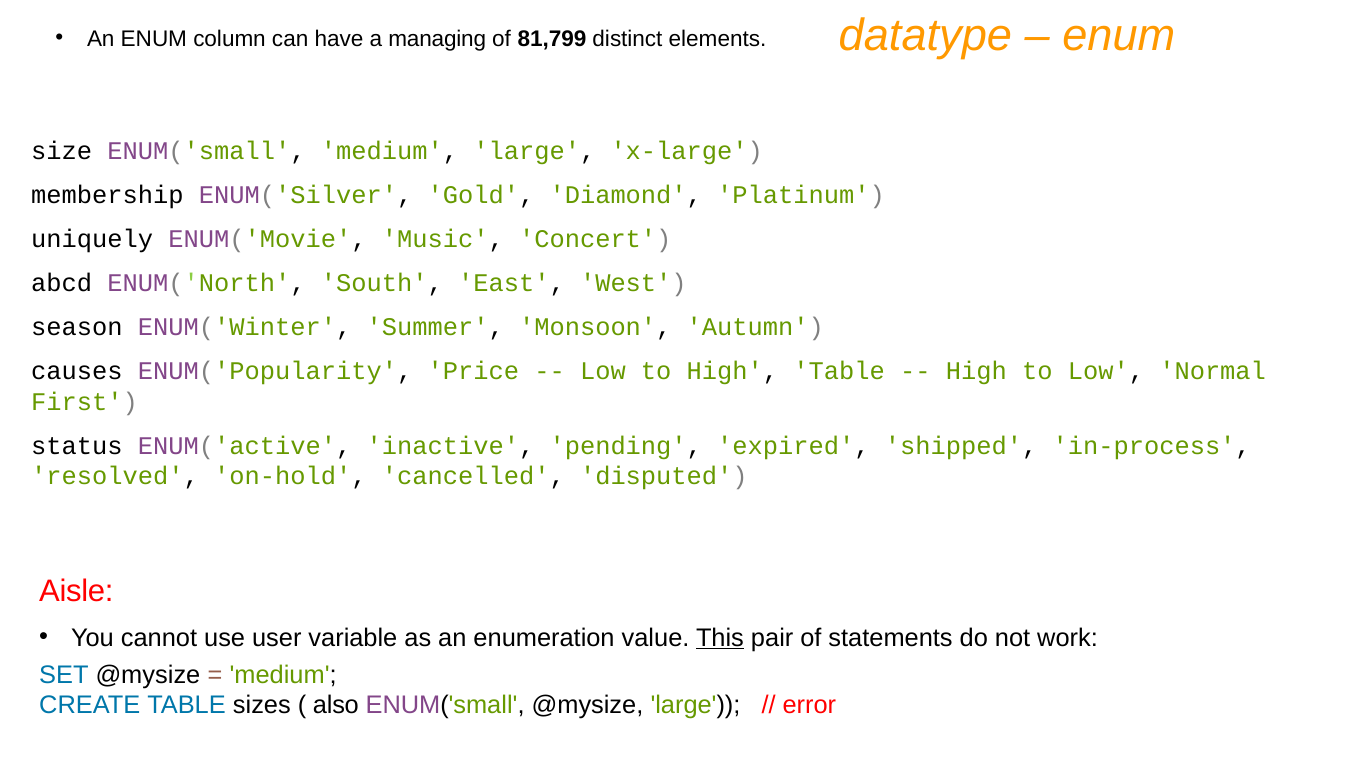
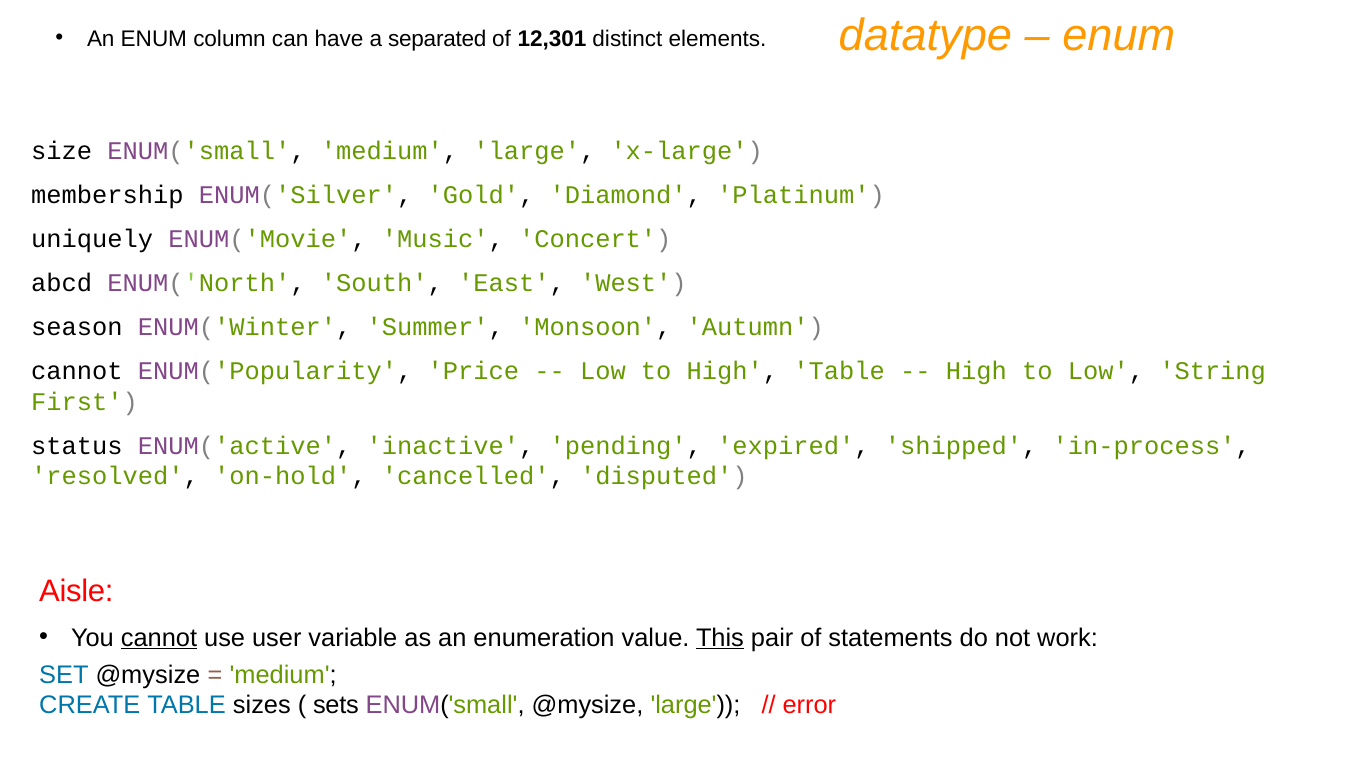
managing: managing -> separated
81,799: 81,799 -> 12,301
causes at (77, 371): causes -> cannot
Normal: Normal -> String
cannot at (159, 638) underline: none -> present
also: also -> sets
